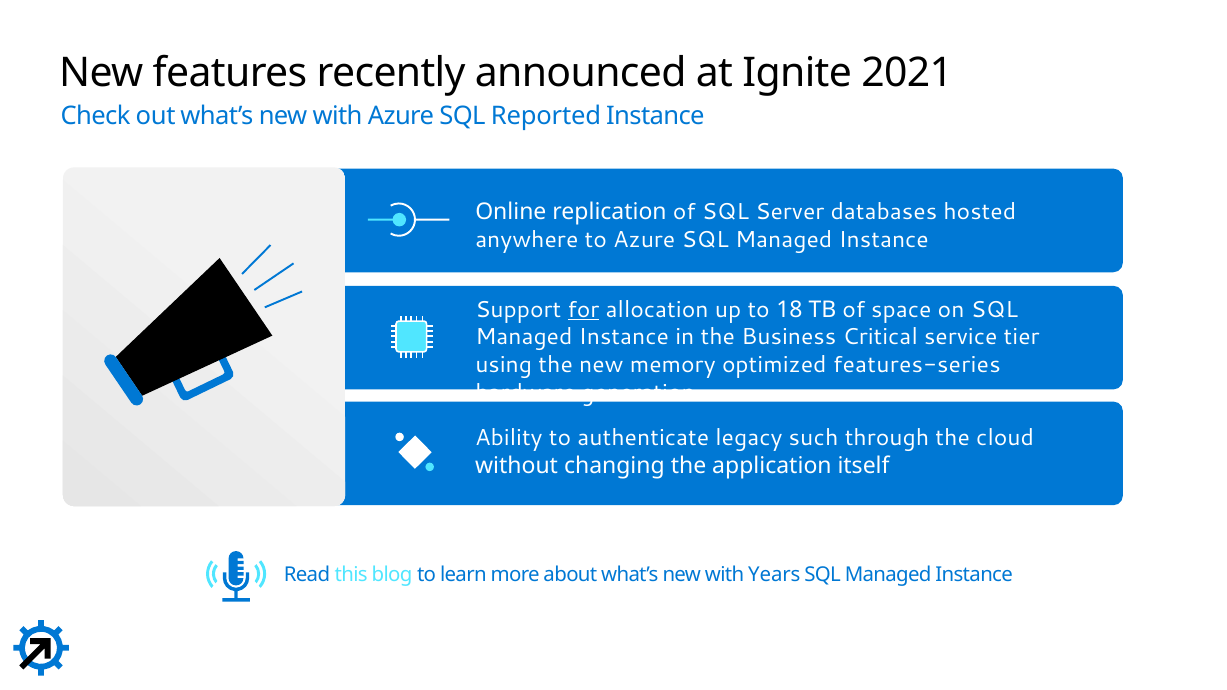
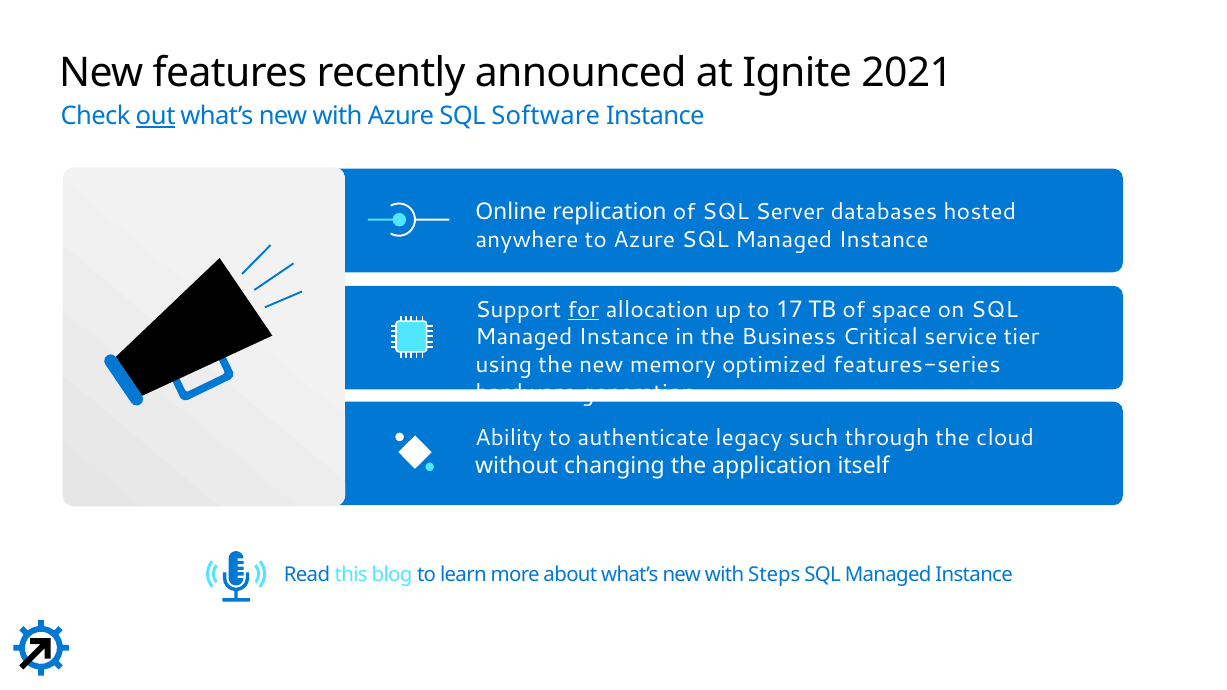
out underline: none -> present
Reported: Reported -> Software
18: 18 -> 17
Years: Years -> Steps
